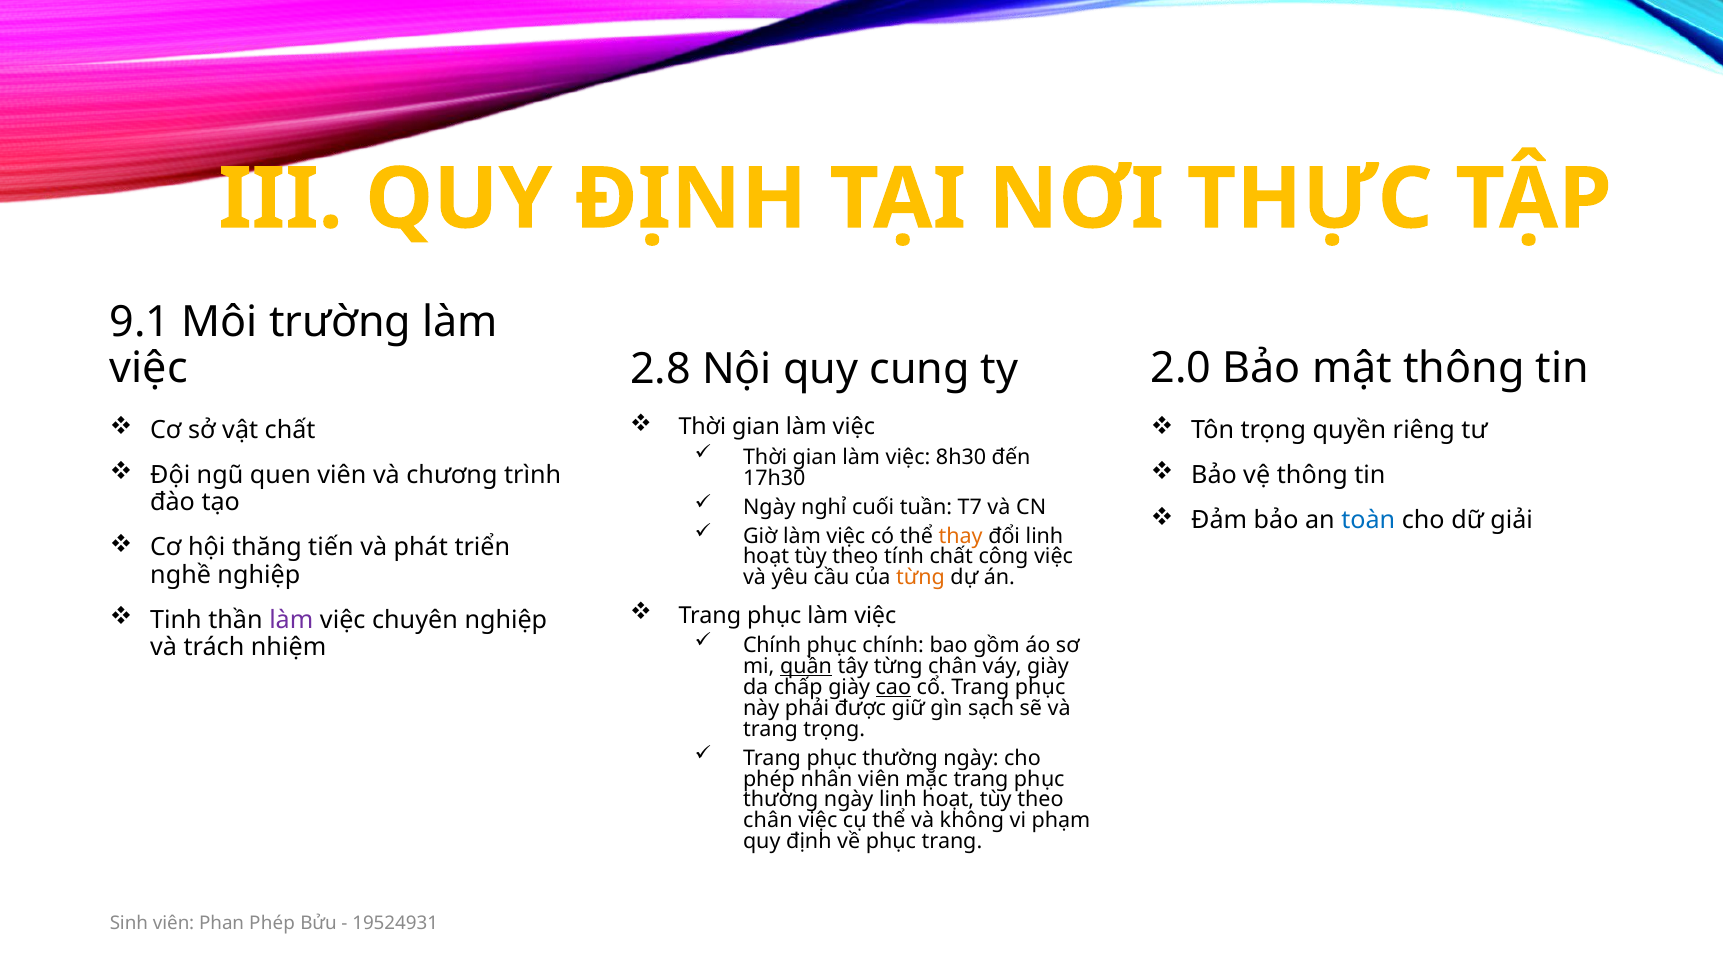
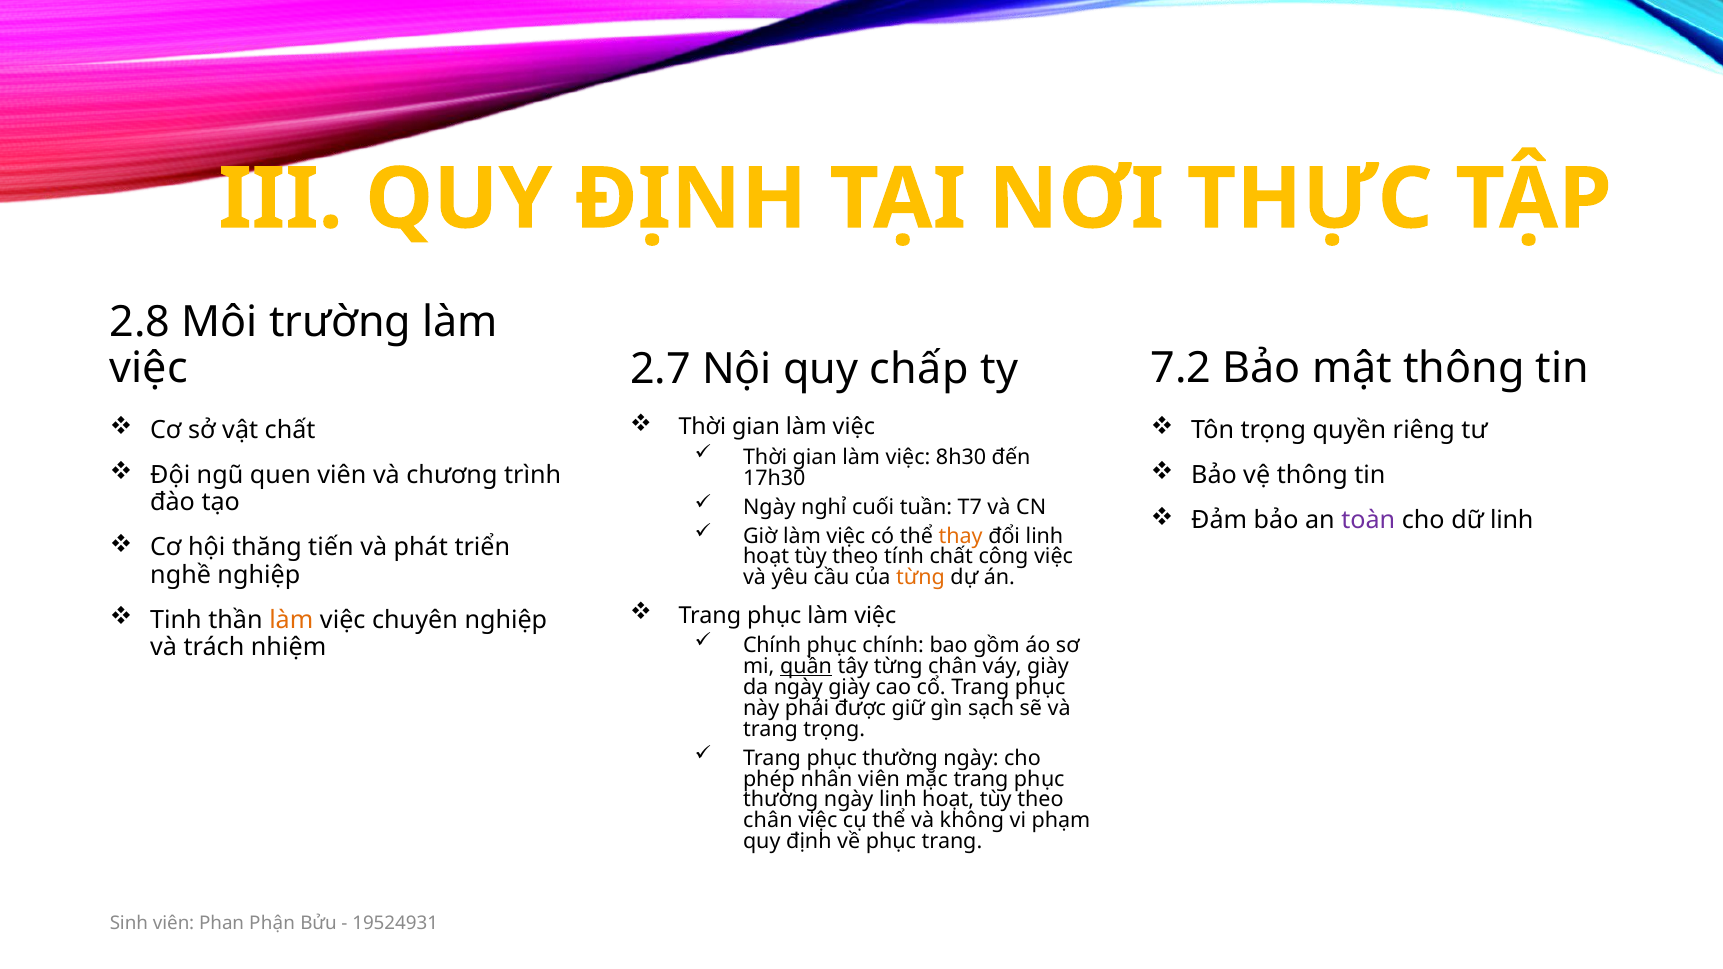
9.1: 9.1 -> 2.8
2.0: 2.0 -> 7.2
2.8: 2.8 -> 2.7
cung: cung -> chấp
toàn colour: blue -> purple
dữ giải: giải -> linh
làm at (291, 620) colour: purple -> orange
da chấp: chấp -> ngày
cao underline: present -> none
Phan Phép: Phép -> Phận
